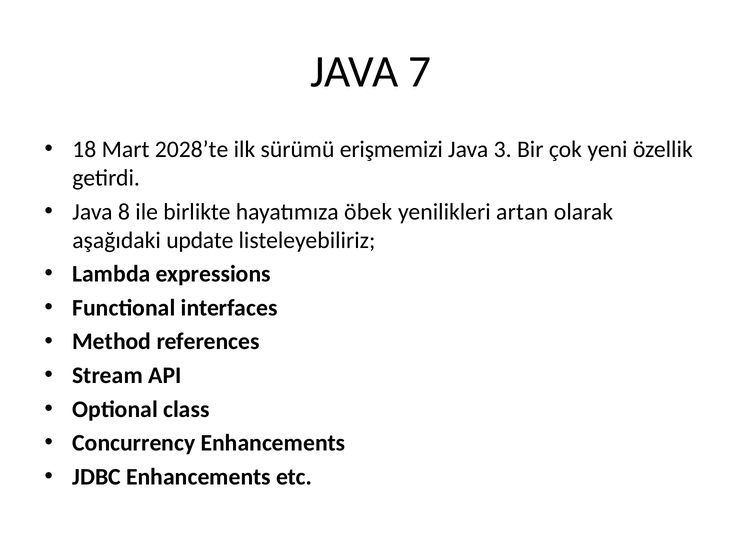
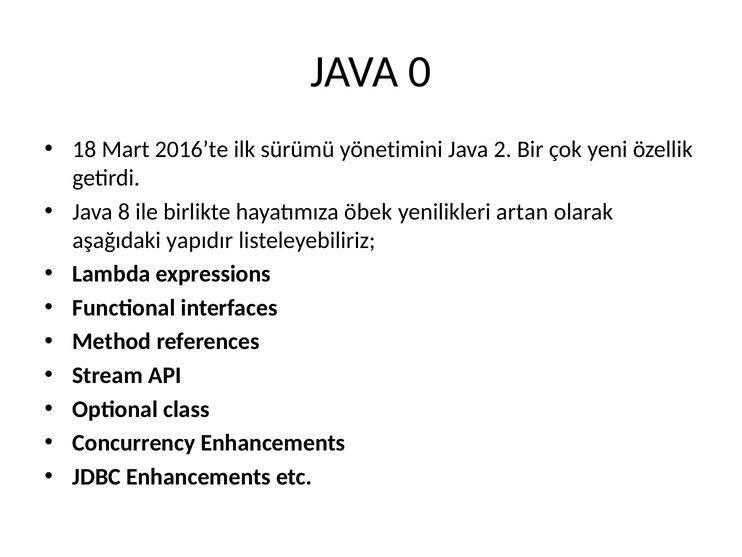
7: 7 -> 0
2028’te: 2028’te -> 2016’te
erişmemizi: erişmemizi -> yönetimini
3: 3 -> 2
update: update -> yapıdır
